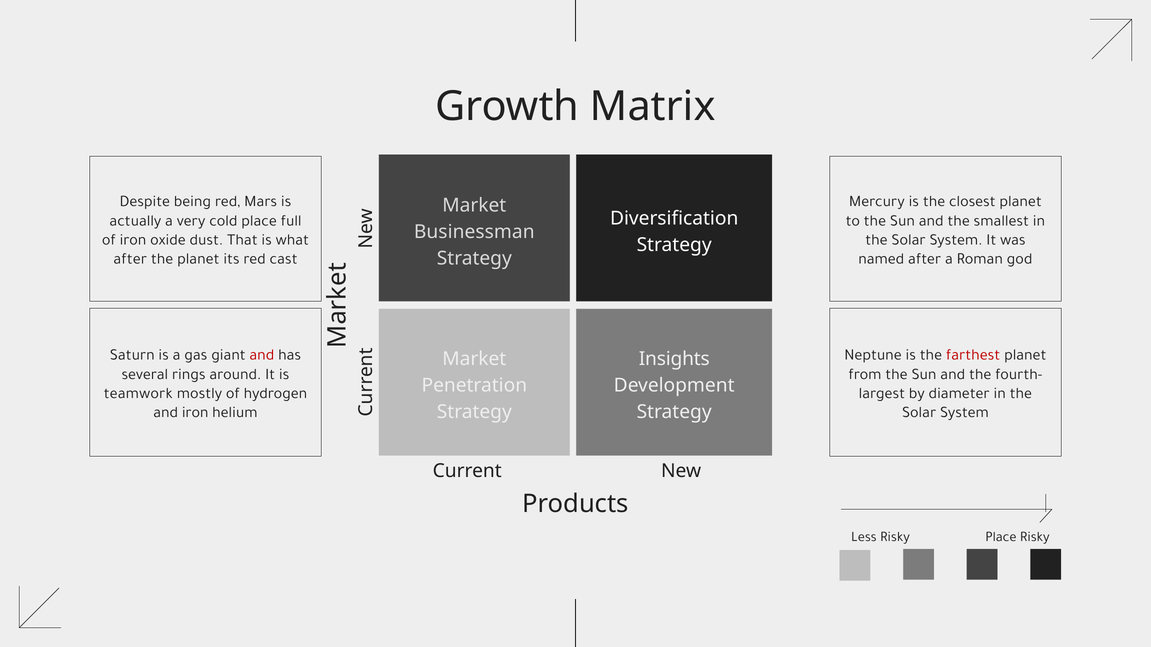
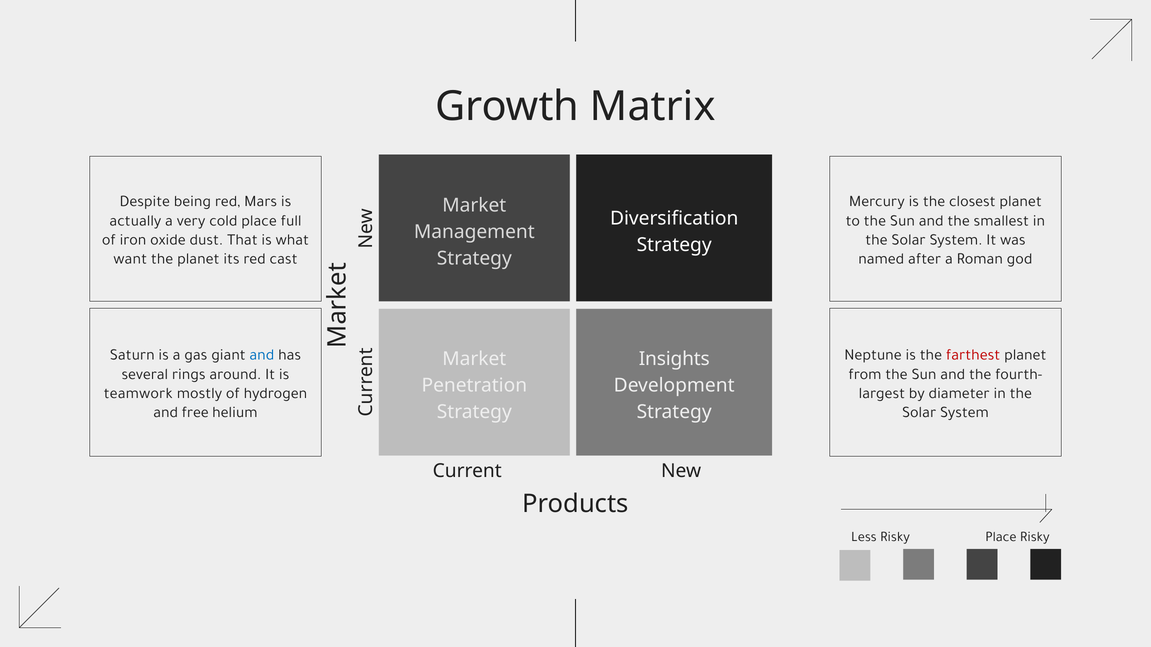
Businessman: Businessman -> Management
after at (130, 259): after -> want
and at (262, 355) colour: red -> blue
and iron: iron -> free
